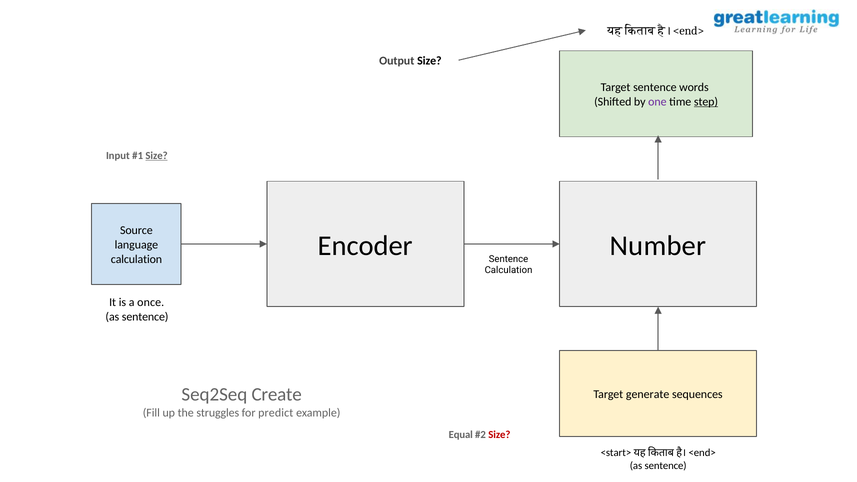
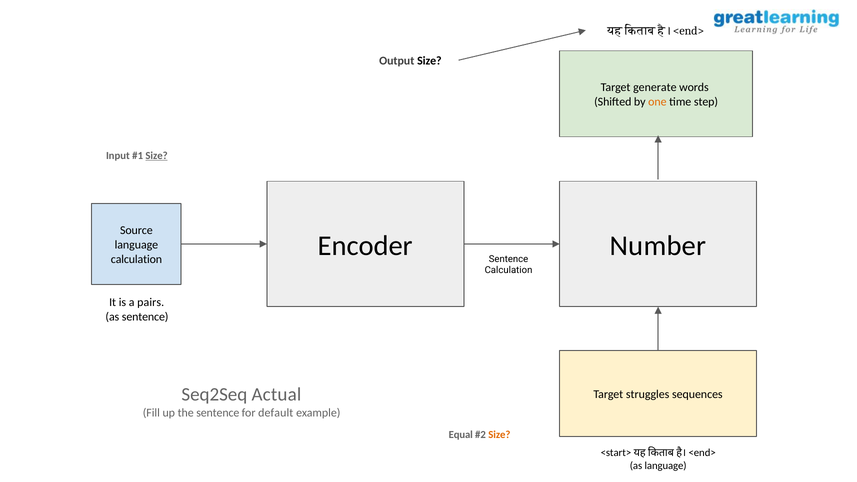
Target sentence: sentence -> generate
one colour: purple -> orange
step underline: present -> none
once: once -> pairs
Create: Create -> Actual
generate: generate -> struggles
the struggles: struggles -> sentence
predict: predict -> default
Size at (499, 435) colour: red -> orange
sentence at (666, 466): sentence -> language
